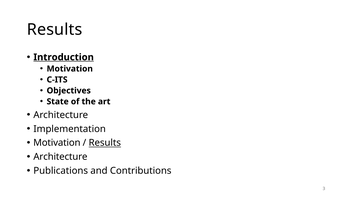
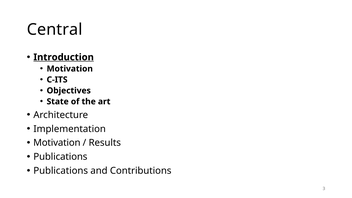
Results at (55, 30): Results -> Central
Results at (105, 143) underline: present -> none
Architecture at (60, 157): Architecture -> Publications
